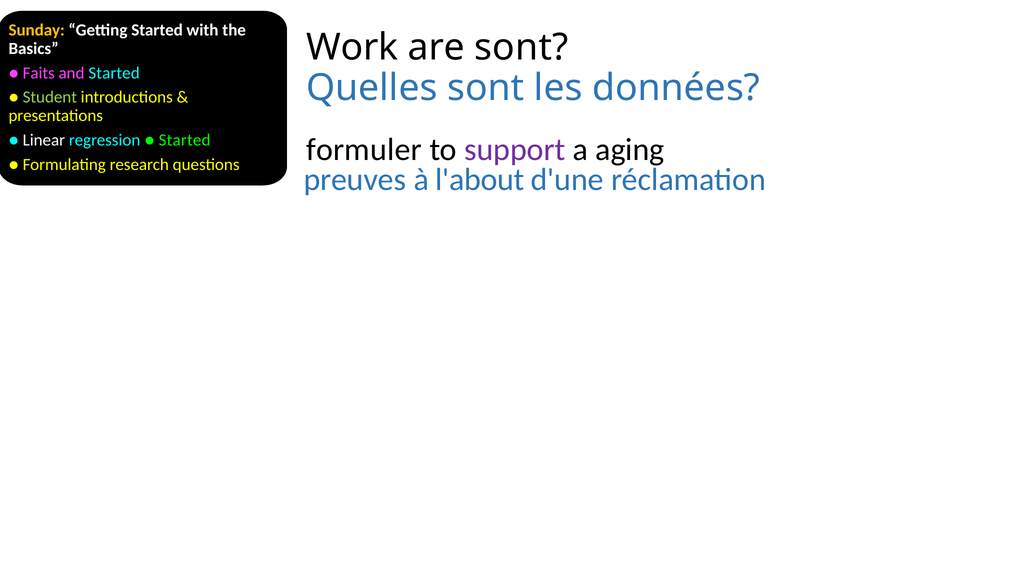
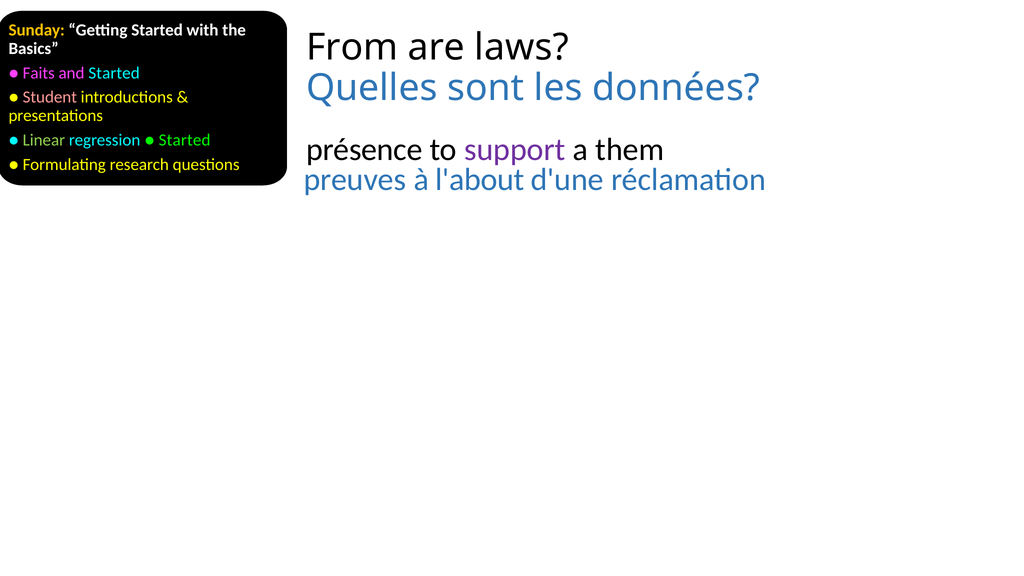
Work: Work -> From
are sont: sont -> laws
Student colour: light green -> pink
Linear colour: white -> light green
formuler: formuler -> présence
aging: aging -> them
